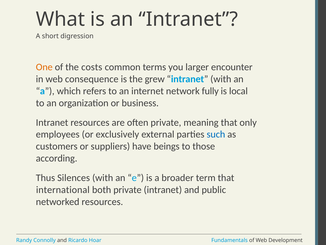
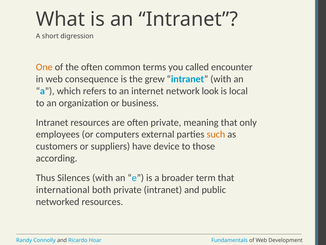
the costs: costs -> often
larger: larger -> called
fully: fully -> look
exclusively: exclusively -> computers
such colour: blue -> orange
beings: beings -> device
